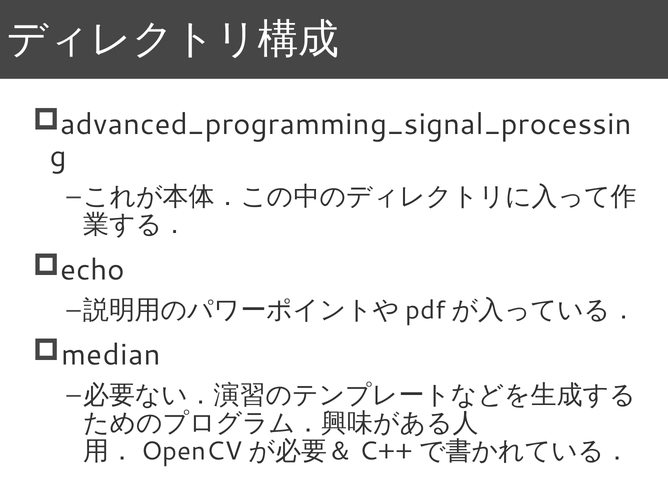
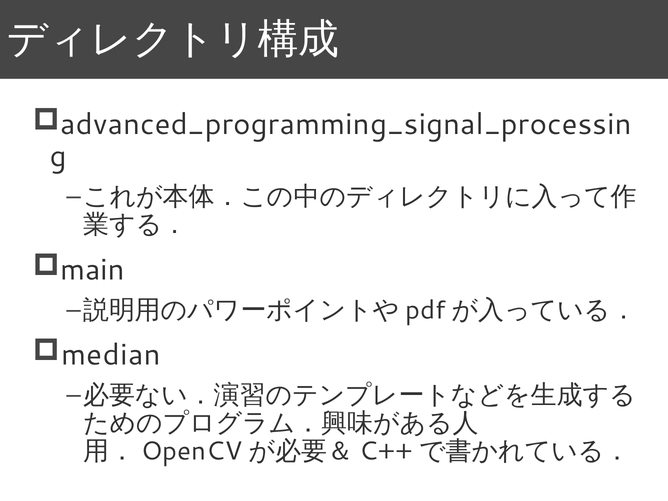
echo: echo -> main
